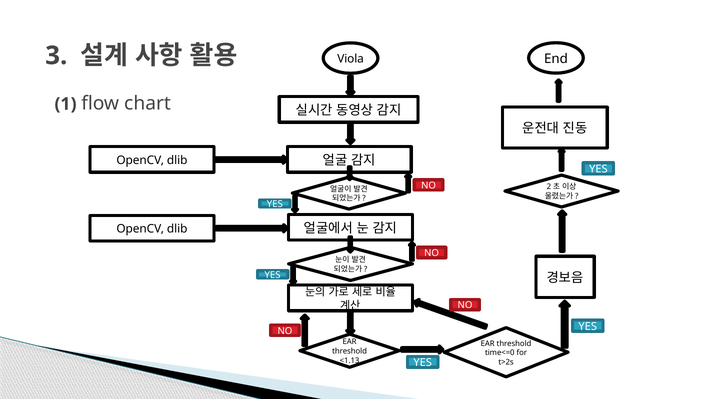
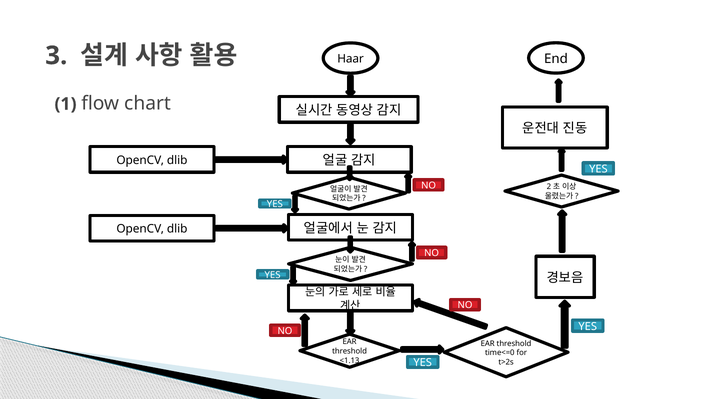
Viola: Viola -> Haar
